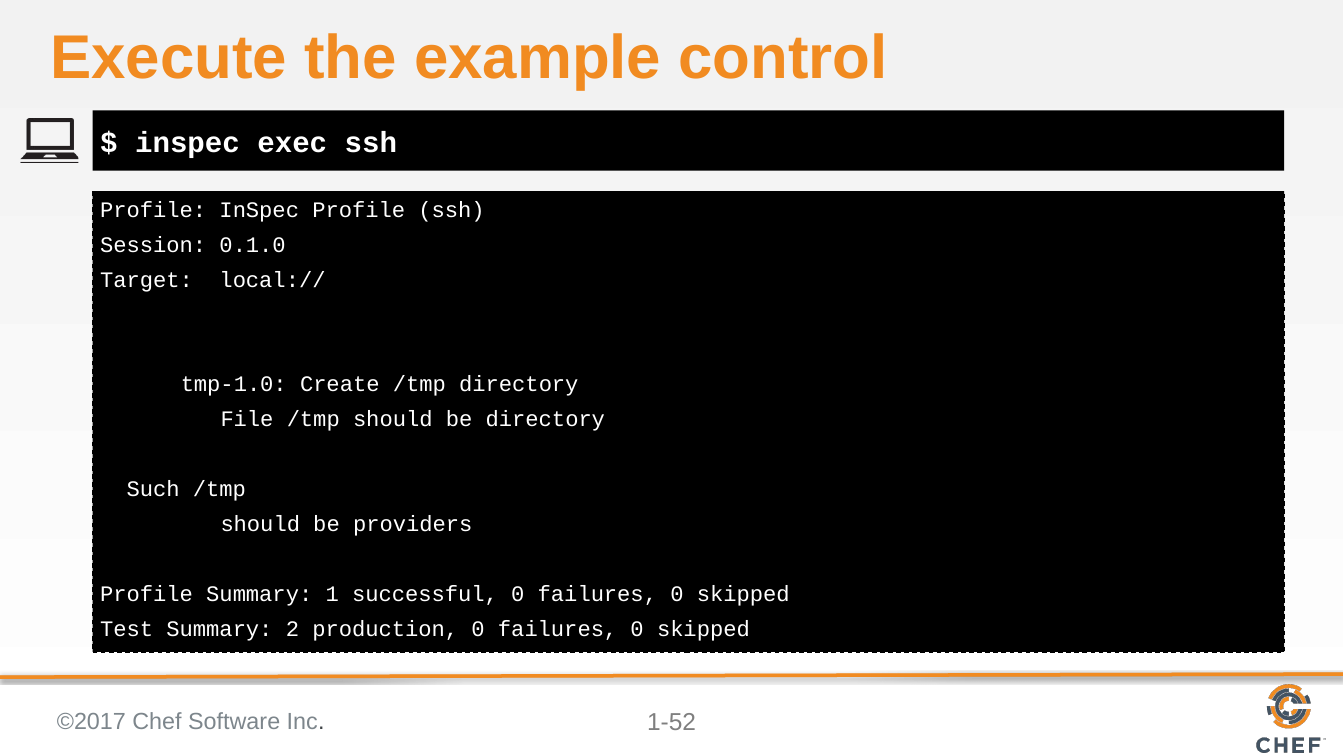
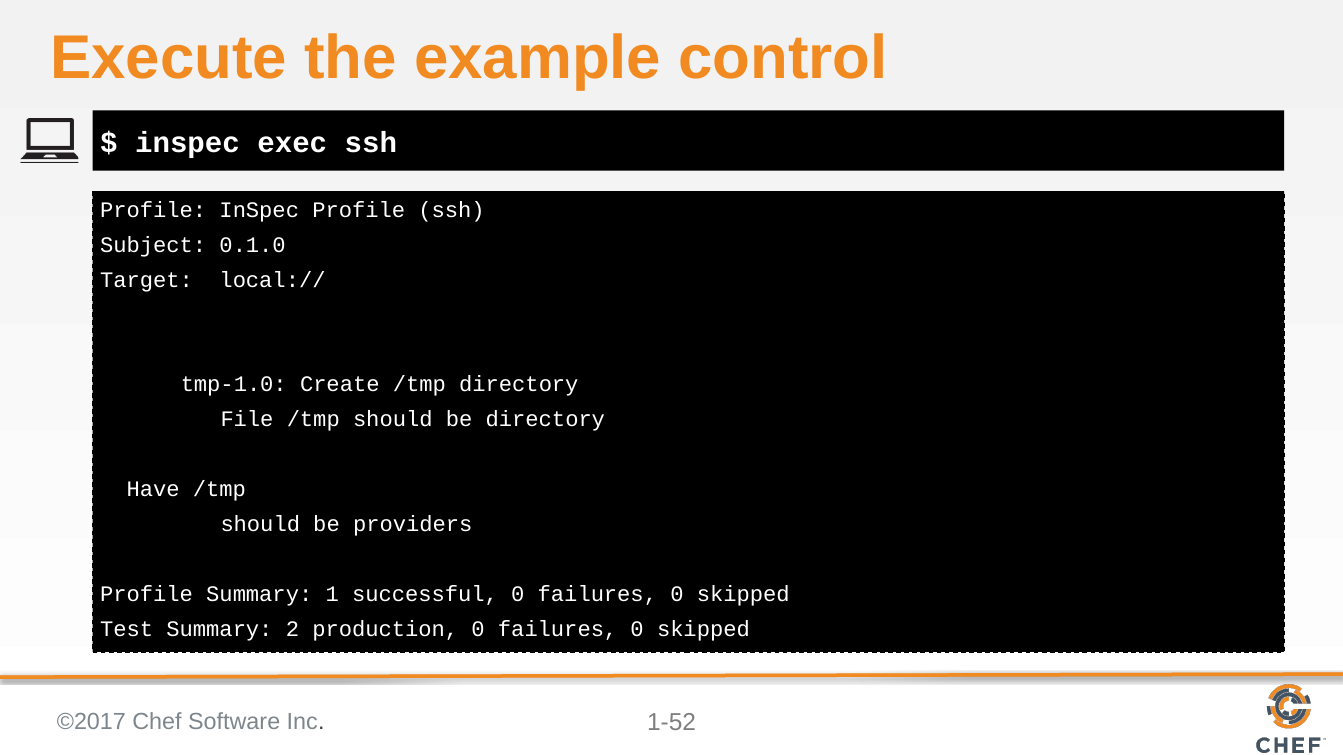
Session: Session -> Subject
Such: Such -> Have
